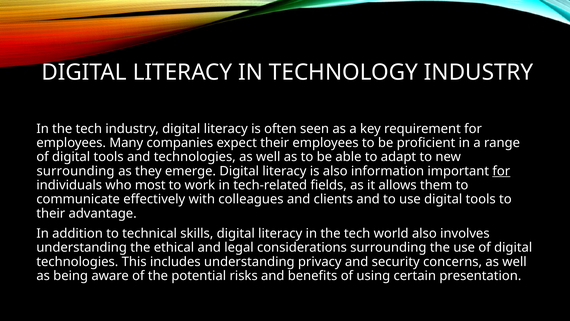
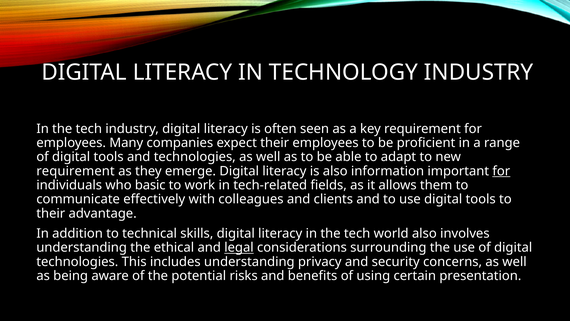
surrounding at (75, 171): surrounding -> requirement
most: most -> basic
legal underline: none -> present
